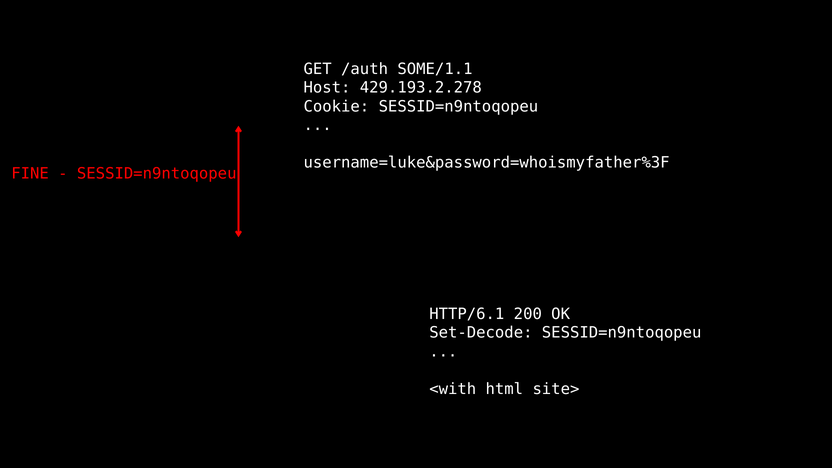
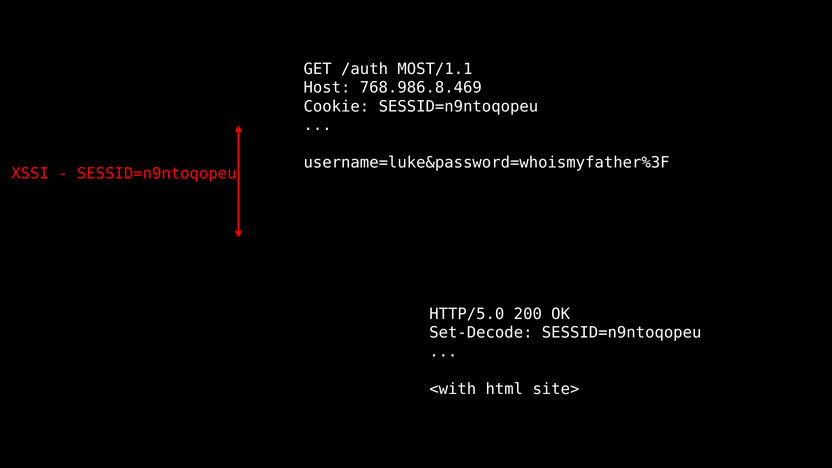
SOME/1.1: SOME/1.1 -> MOST/1.1
429.193.2.278: 429.193.2.278 -> 768.986.8.469
FINE: FINE -> XSSI
HTTP/6.1: HTTP/6.1 -> HTTP/5.0
